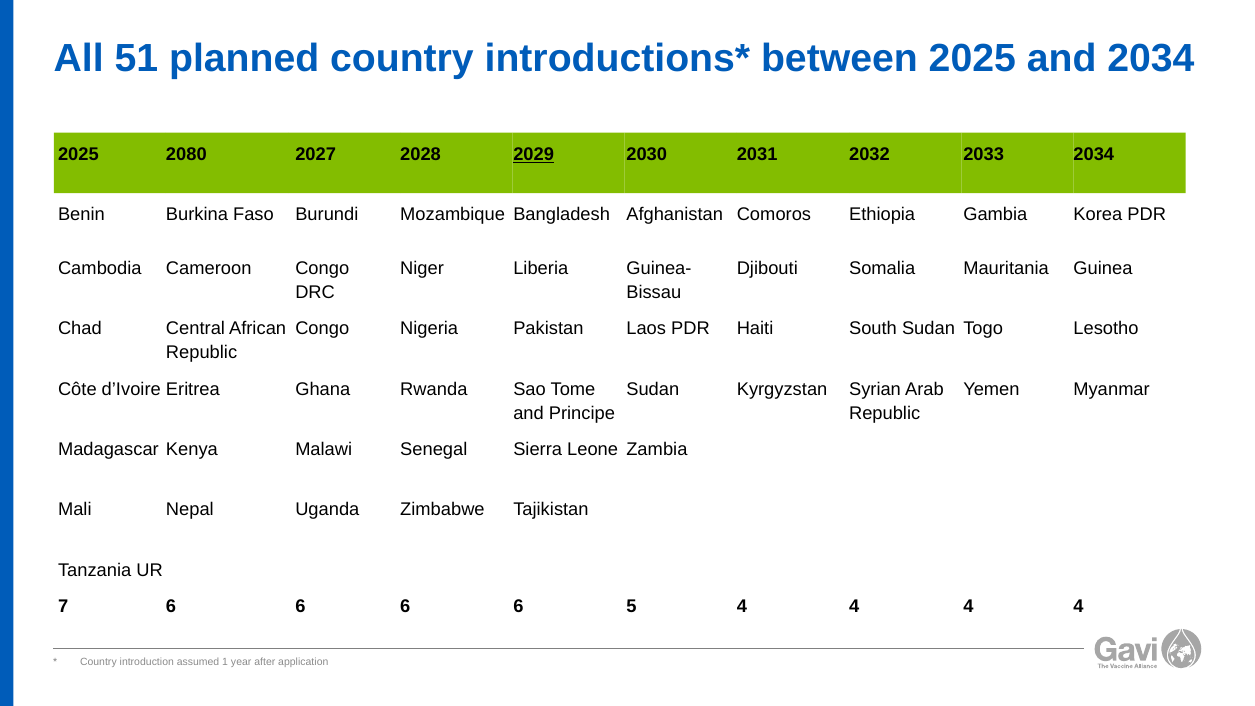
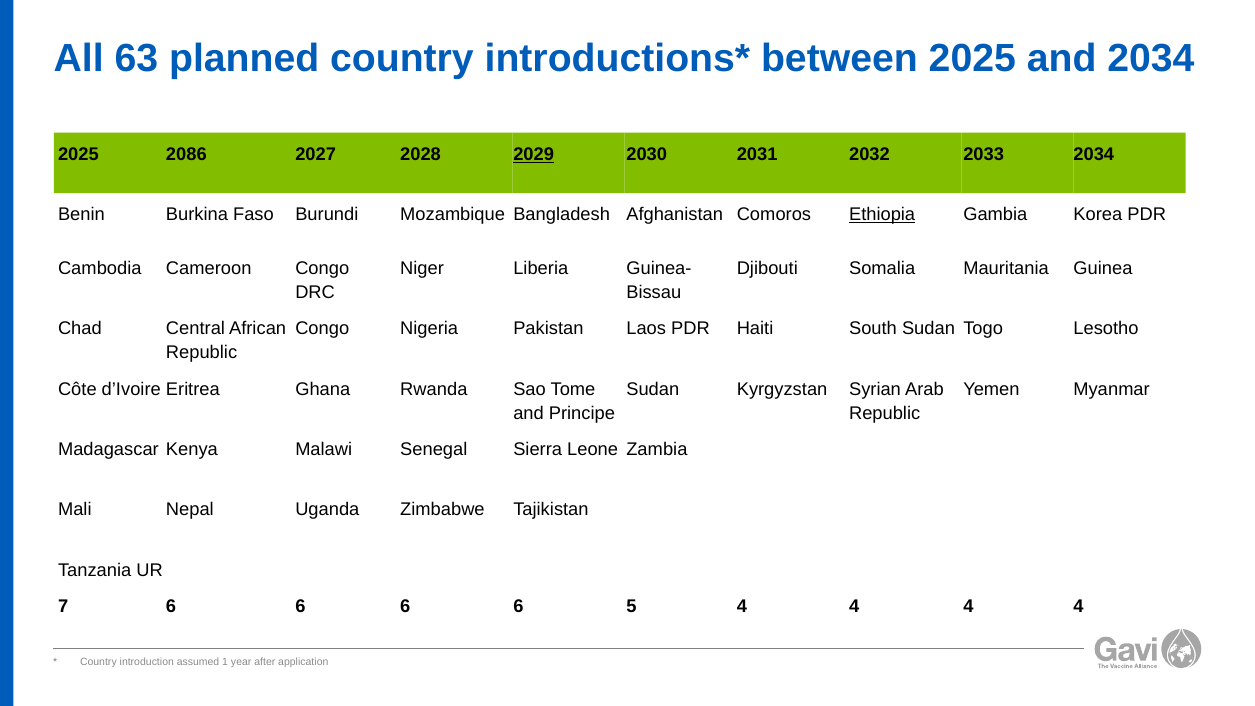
51: 51 -> 63
2080: 2080 -> 2086
Ethiopia underline: none -> present
